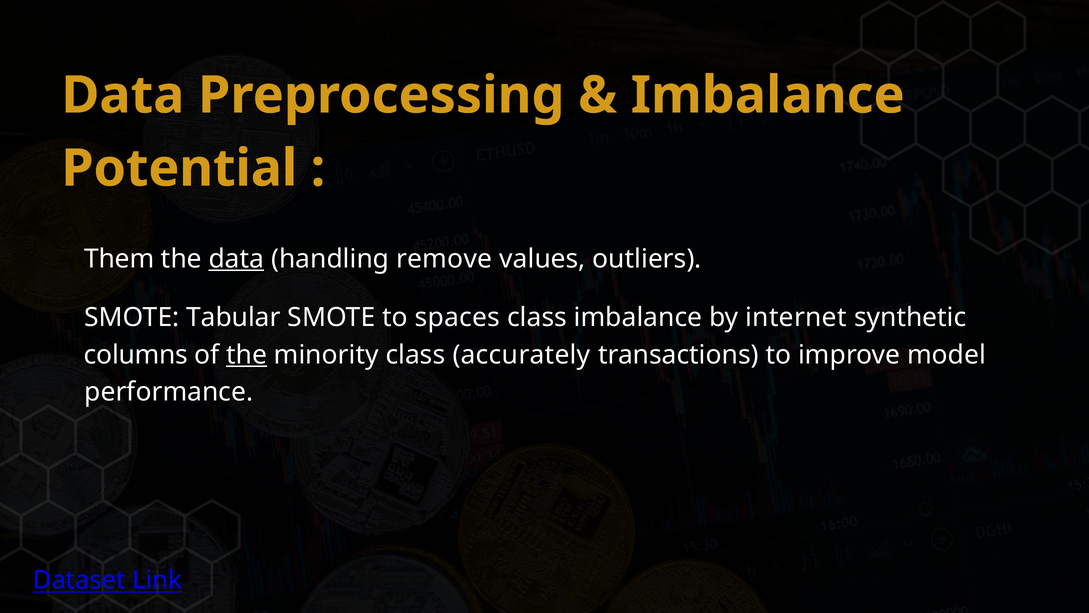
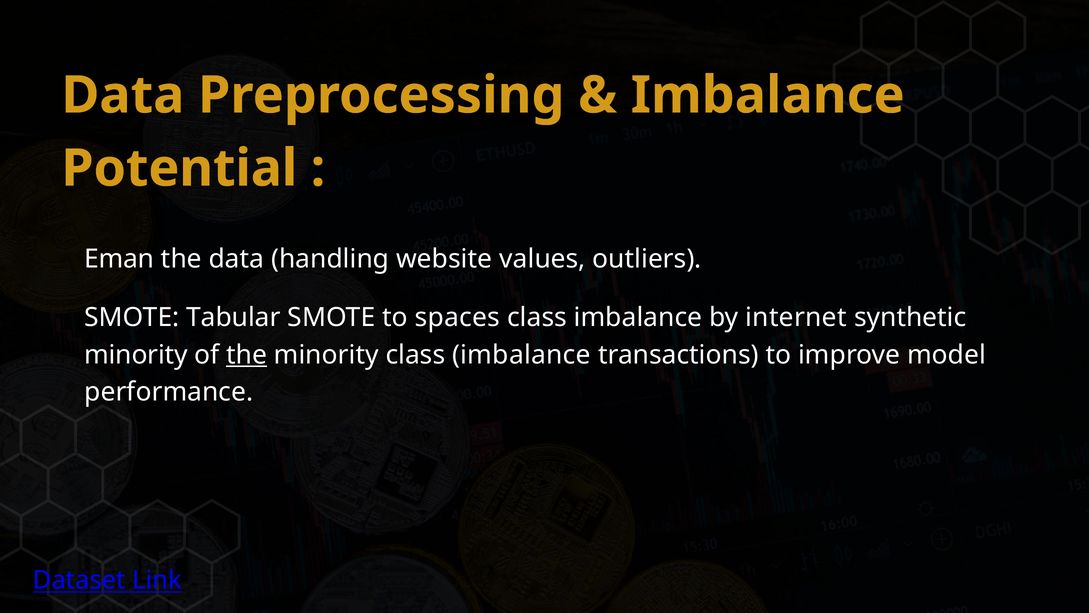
Them: Them -> Eman
data at (236, 259) underline: present -> none
remove: remove -> website
columns at (136, 355): columns -> minority
minority class accurately: accurately -> imbalance
